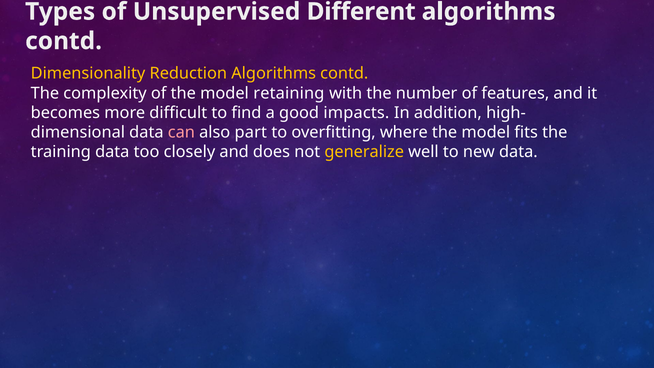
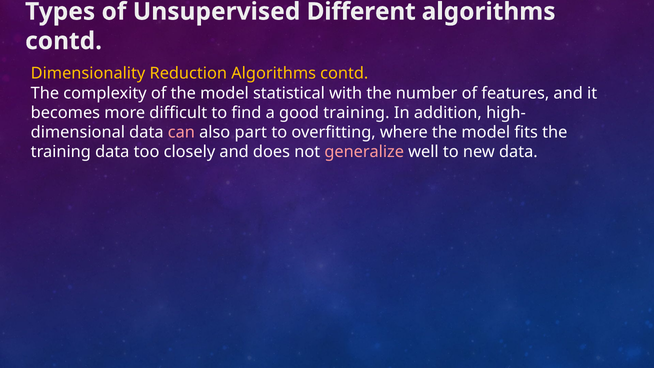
retaining: retaining -> statistical
good impacts: impacts -> training
generalize colour: yellow -> pink
